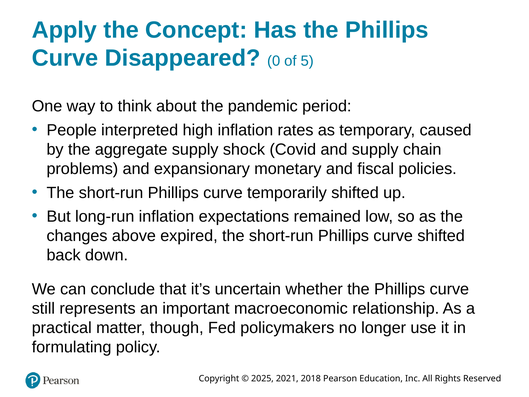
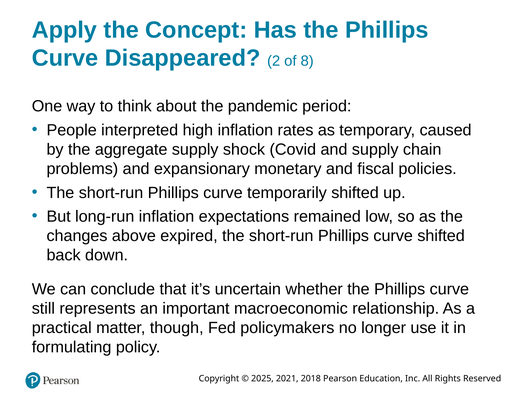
0: 0 -> 2
5: 5 -> 8
